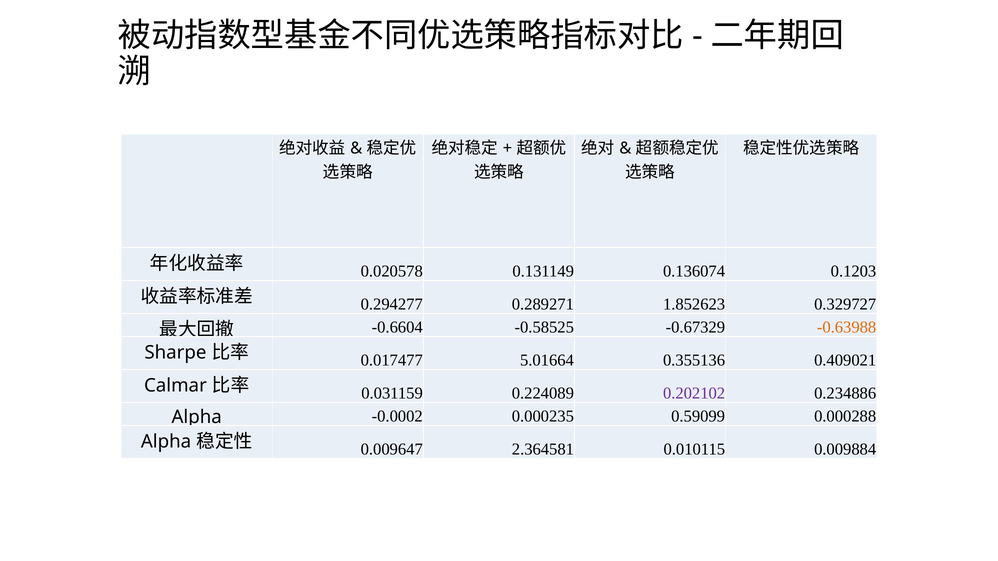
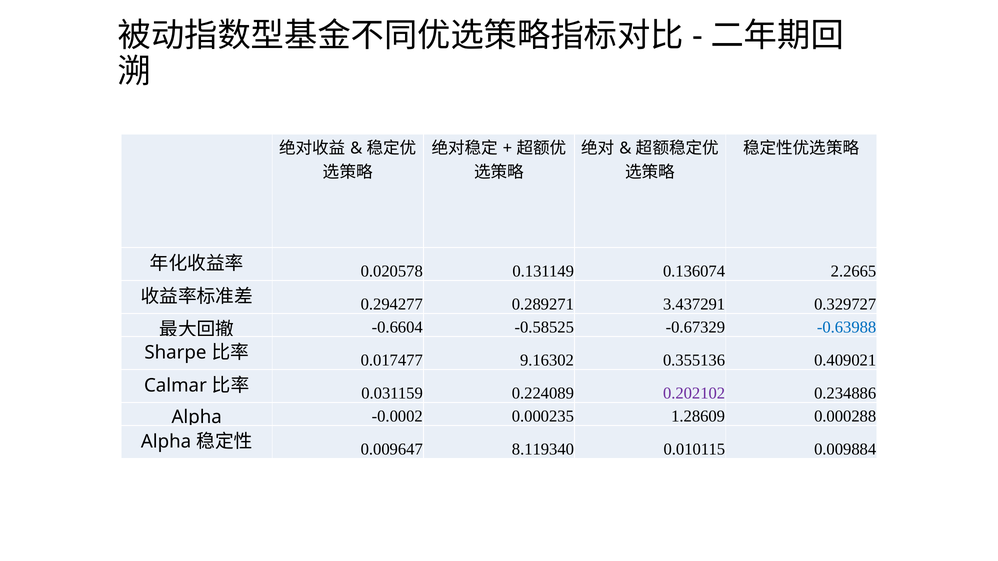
0.1203: 0.1203 -> 2.2665
1.852623: 1.852623 -> 3.437291
-0.63988 colour: orange -> blue
5.01664: 5.01664 -> 9.16302
0.59099: 0.59099 -> 1.28609
2.364581: 2.364581 -> 8.119340
